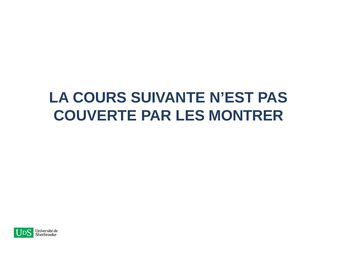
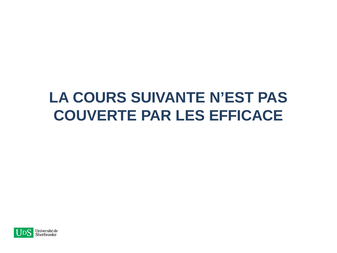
MONTRER: MONTRER -> EFFICACE
